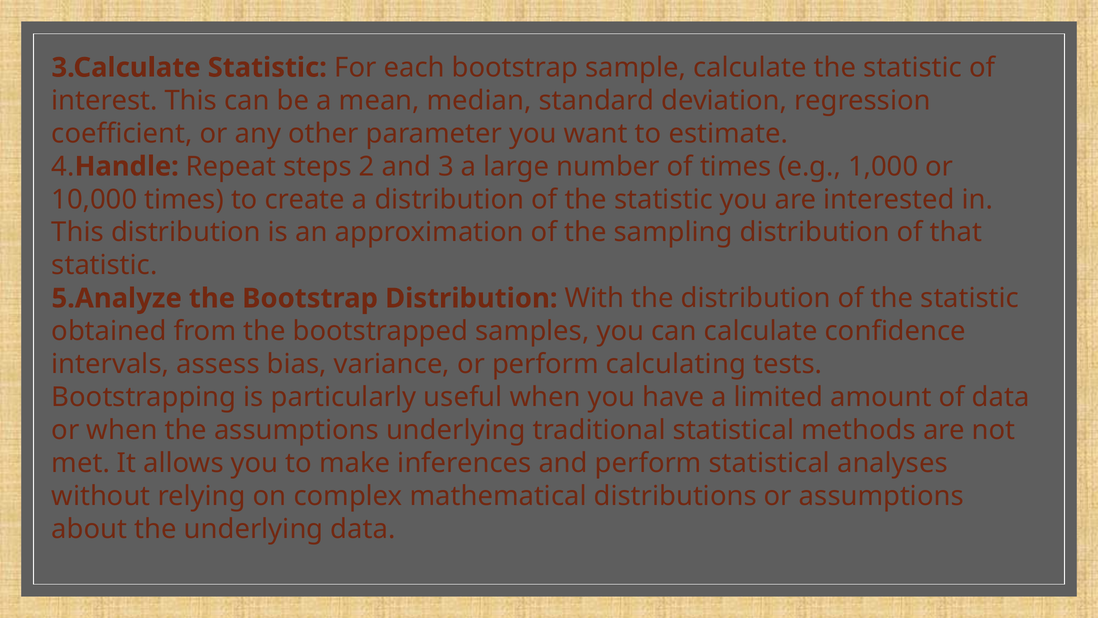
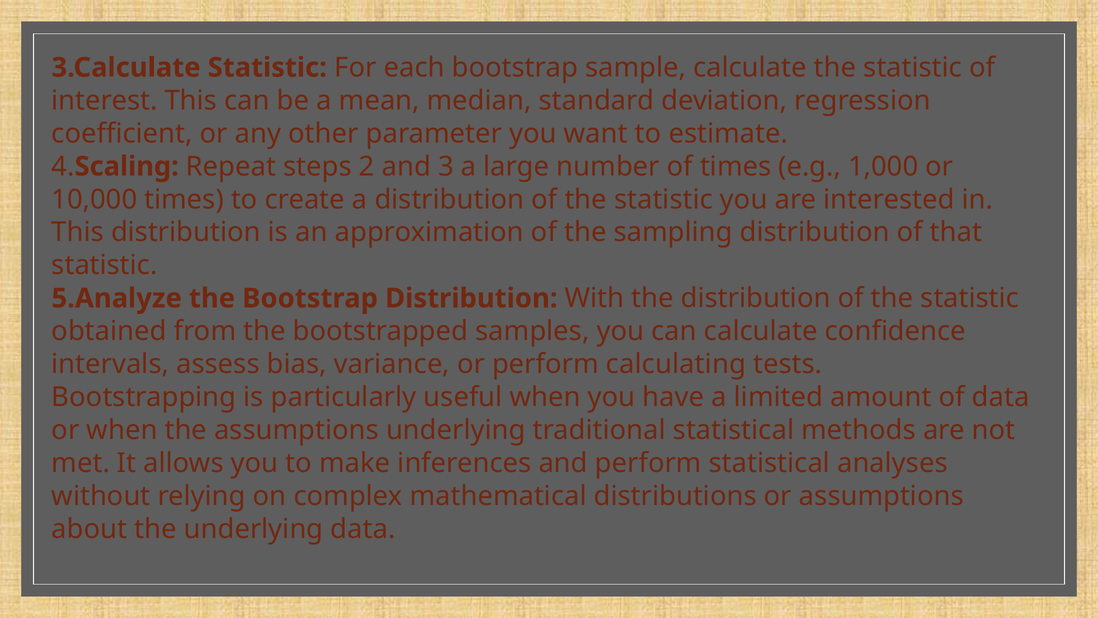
Handle: Handle -> Scaling
